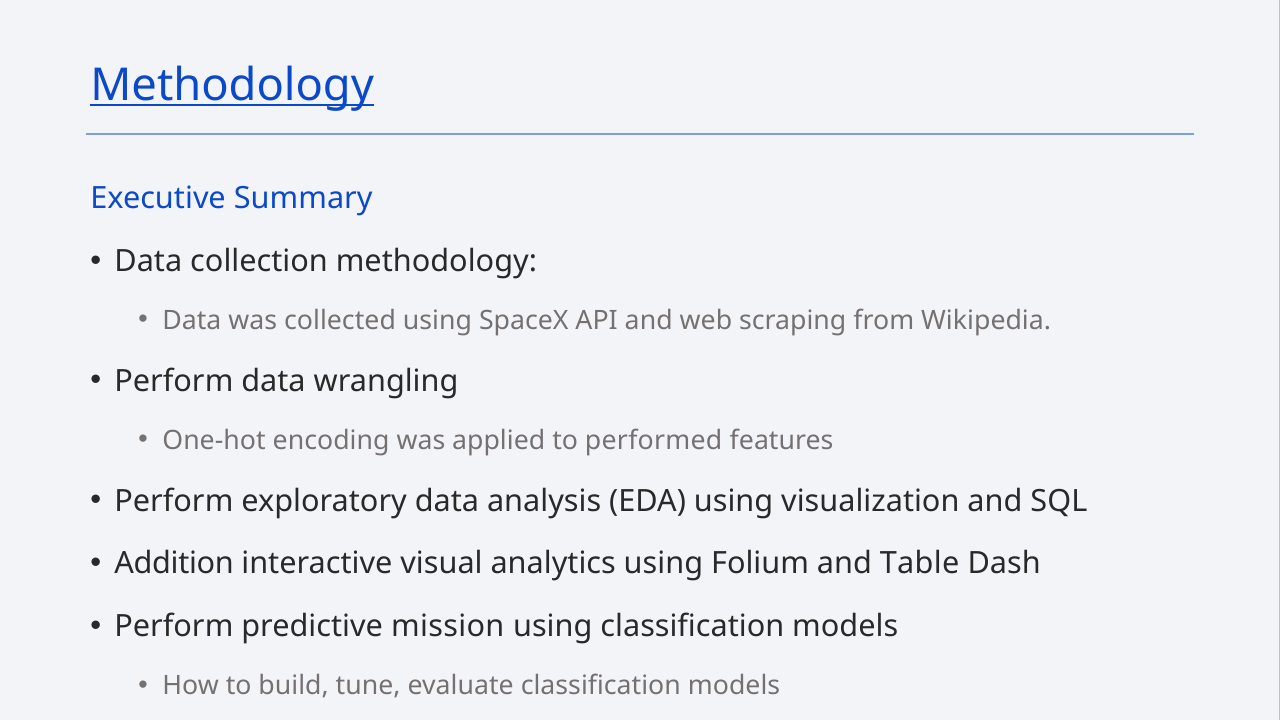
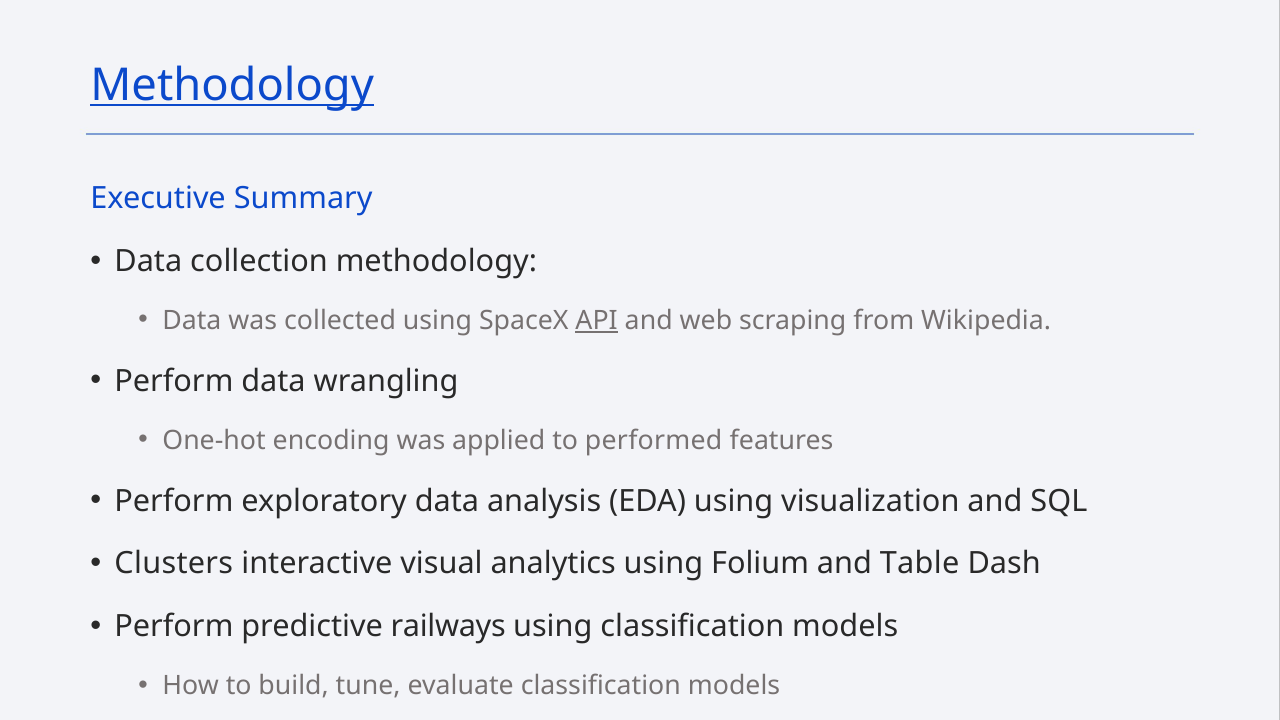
API underline: none -> present
Addition: Addition -> Clusters
mission: mission -> railways
